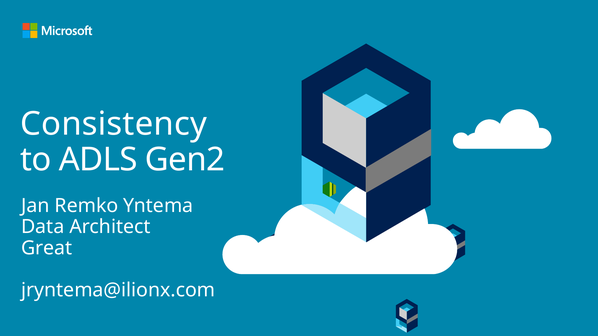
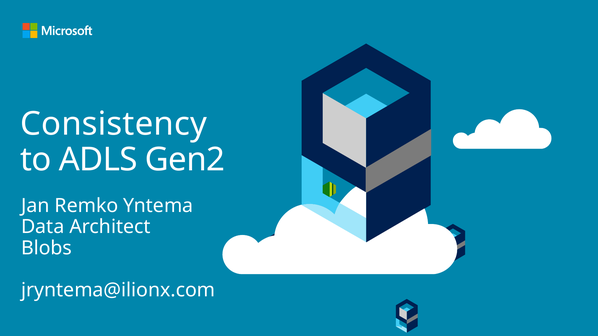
Great: Great -> Blobs
